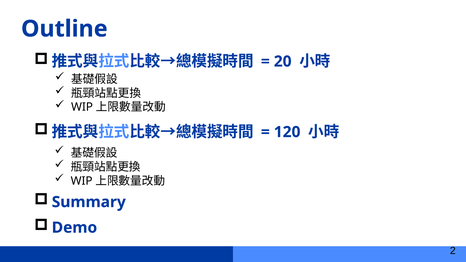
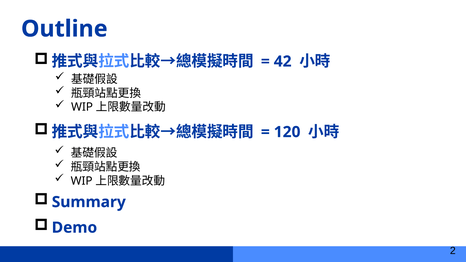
20: 20 -> 42
